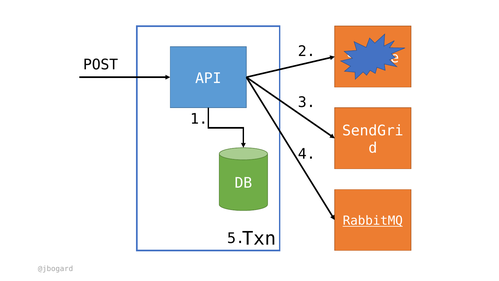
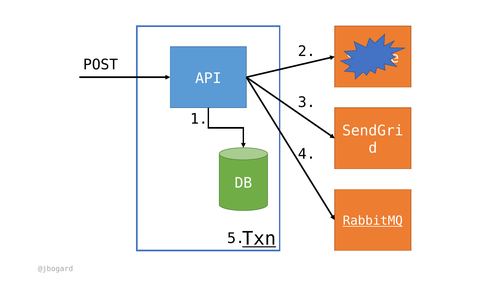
Txn underline: none -> present
